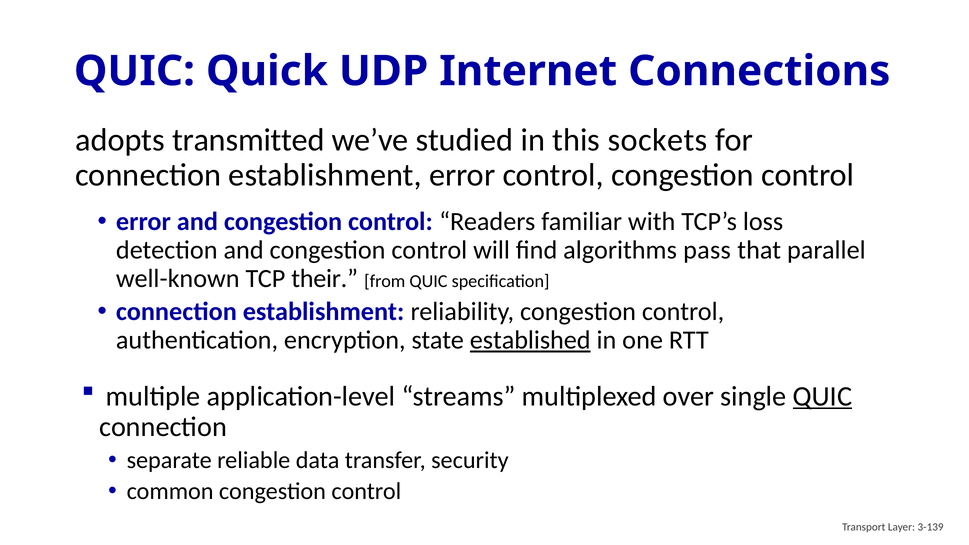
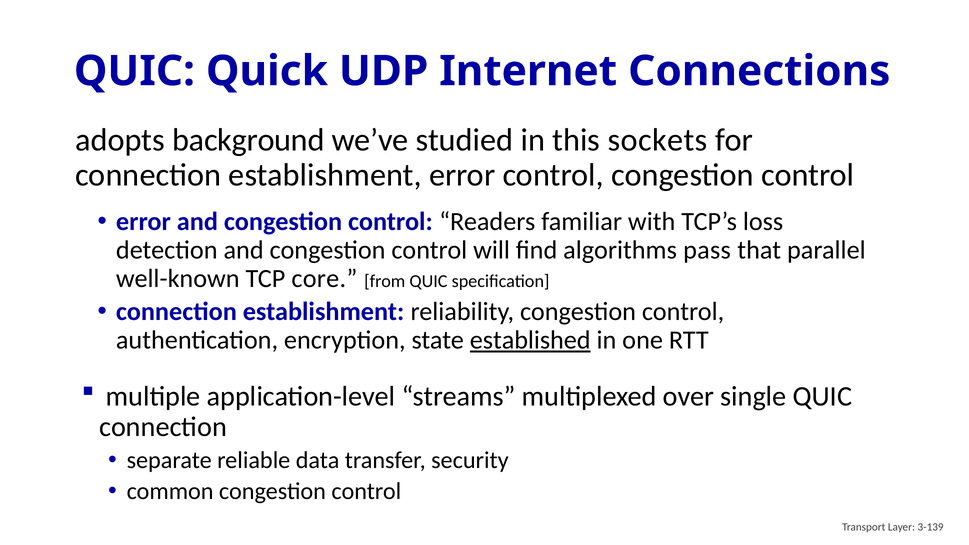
transmitted: transmitted -> background
their: their -> core
QUIC at (822, 396) underline: present -> none
